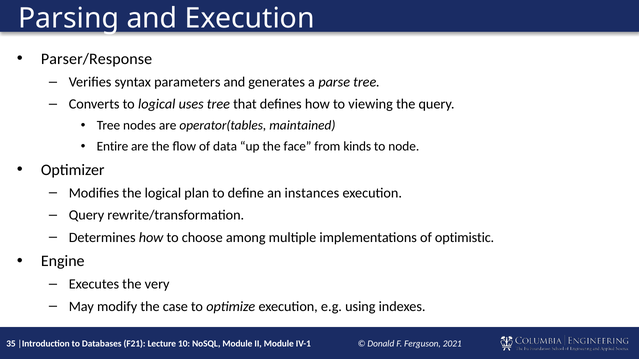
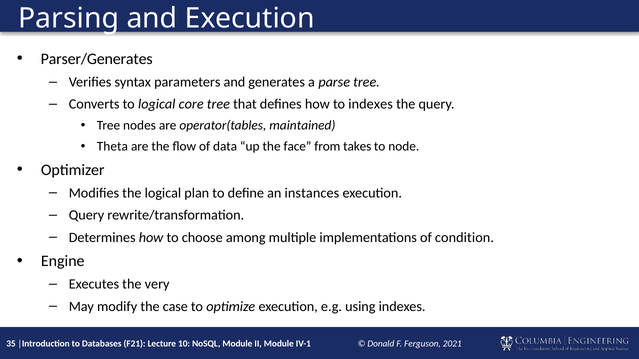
Parser/Response: Parser/Response -> Parser/Generates
uses: uses -> core
to viewing: viewing -> indexes
Entire: Entire -> Theta
kinds: kinds -> takes
optimistic: optimistic -> condition
